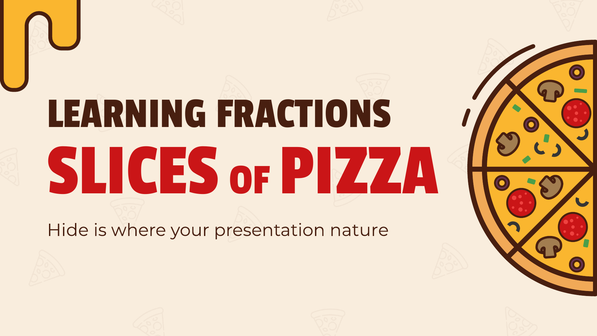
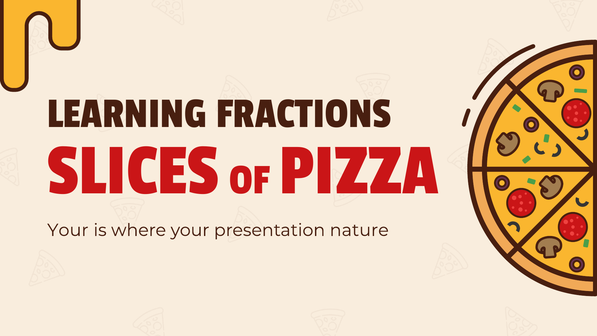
Hide at (68, 230): Hide -> Your
